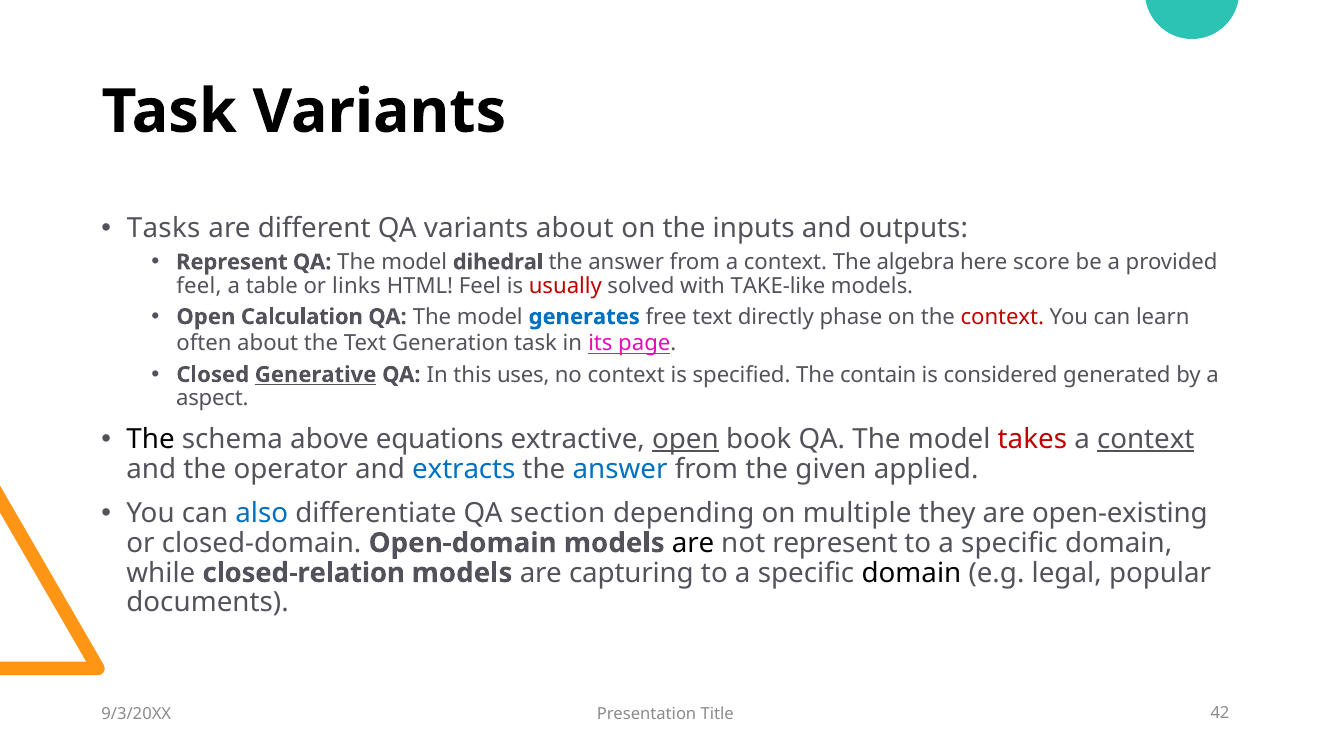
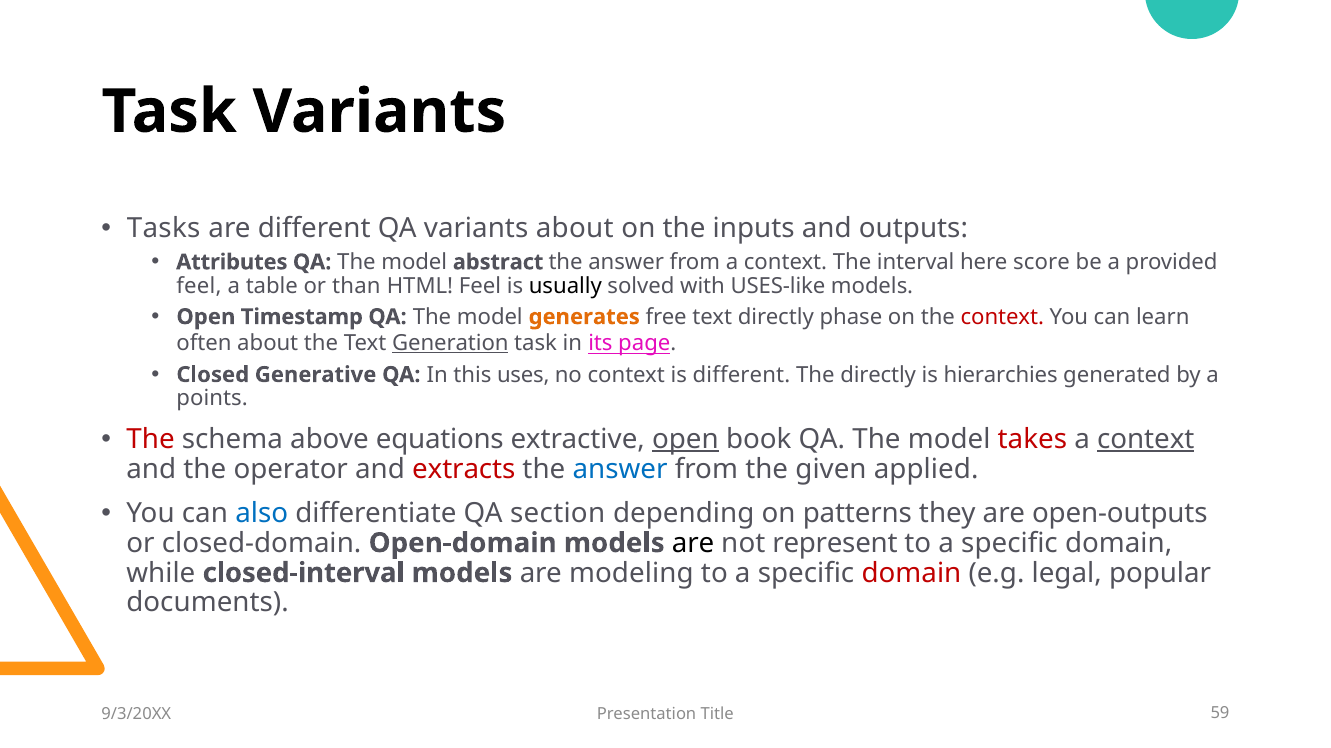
Represent at (232, 262): Represent -> Attributes
dihedral: dihedral -> abstract
algebra: algebra -> interval
links: links -> than
usually colour: red -> black
TAKE-like: TAKE-like -> USES-like
Calculation: Calculation -> Timestamp
generates colour: blue -> orange
Generation underline: none -> present
Generative underline: present -> none
is specified: specified -> different
The contain: contain -> directly
considered: considered -> hierarchies
aspect: aspect -> points
The at (151, 440) colour: black -> red
extracts colour: blue -> red
multiple: multiple -> patterns
open-existing: open-existing -> open-outputs
closed-relation: closed-relation -> closed-interval
capturing: capturing -> modeling
domain at (911, 573) colour: black -> red
42: 42 -> 59
